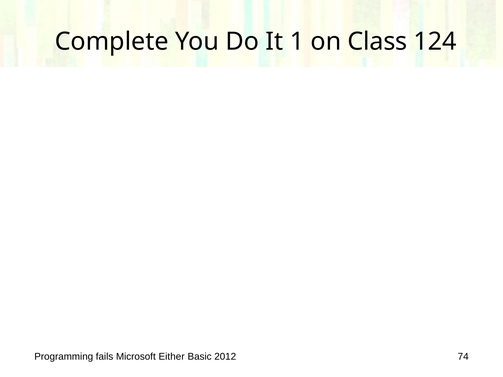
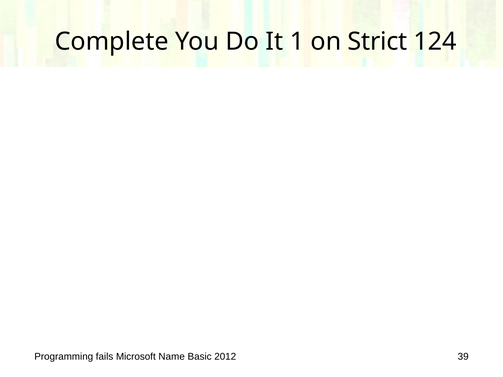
Class: Class -> Strict
Either: Either -> Name
74: 74 -> 39
